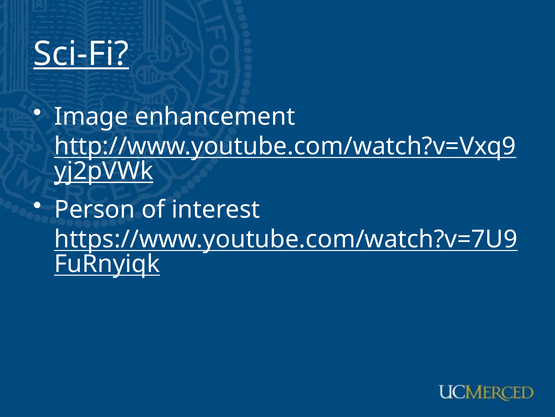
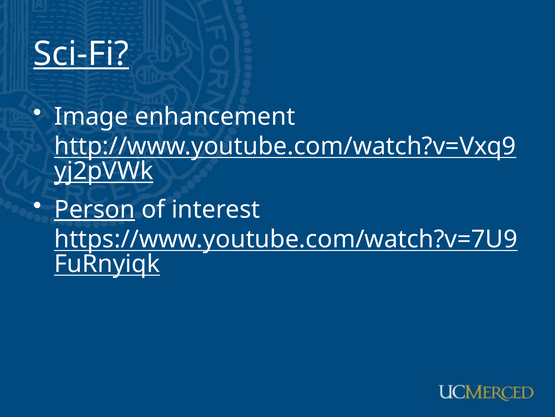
Person underline: none -> present
